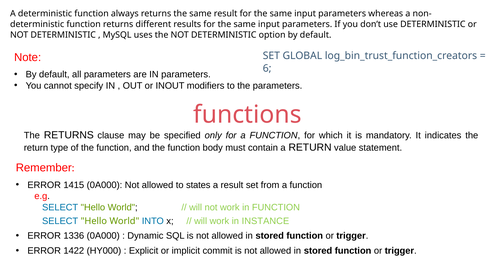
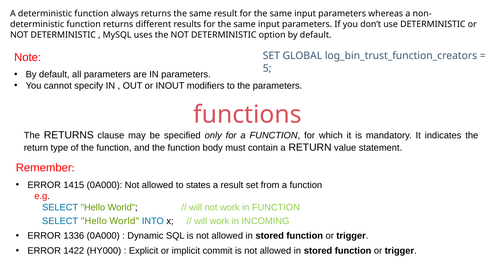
6: 6 -> 5
INSTANCE: INSTANCE -> INCOMING
